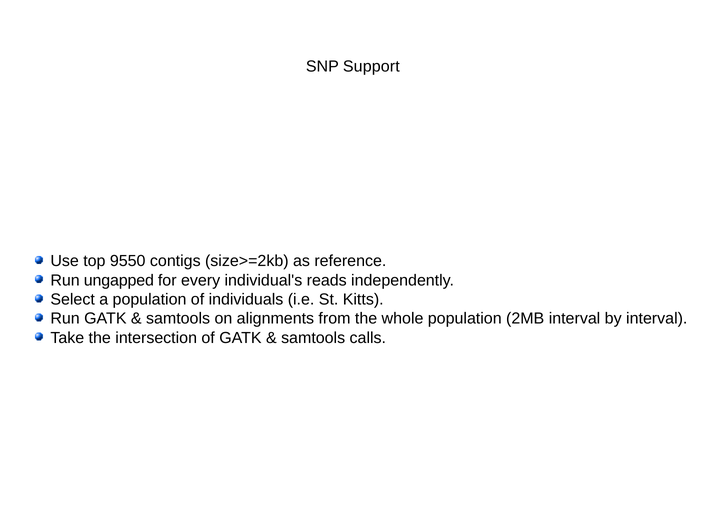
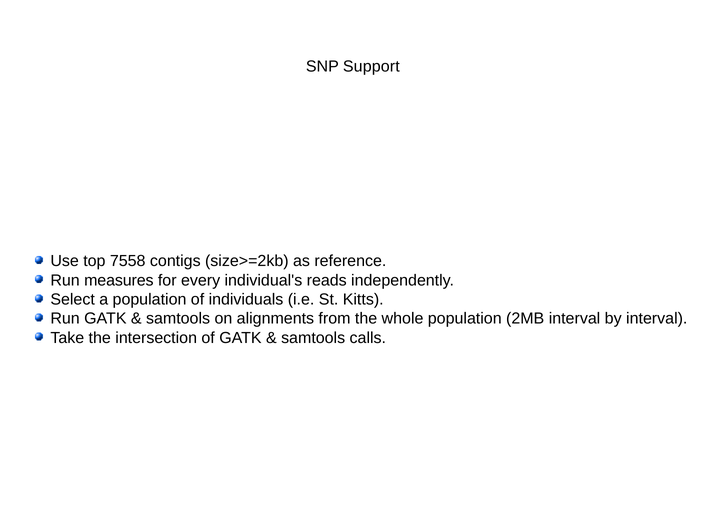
9550: 9550 -> 7558
ungapped: ungapped -> measures
